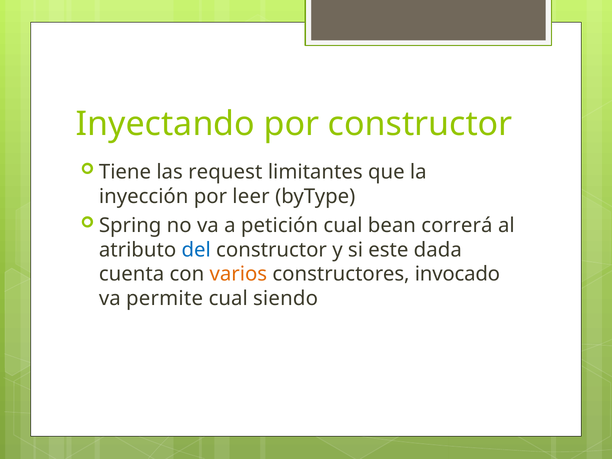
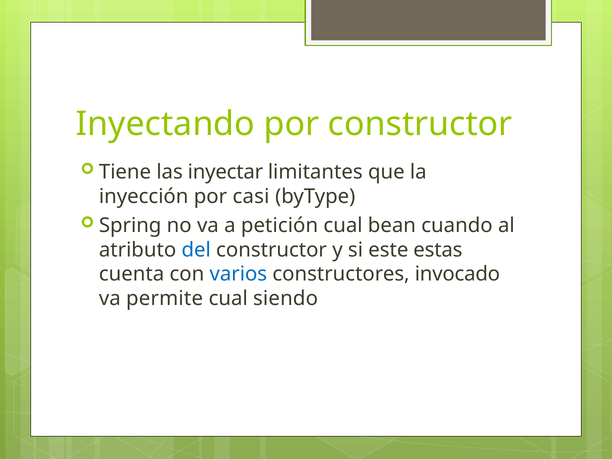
request: request -> inyectar
leer: leer -> casi
correrá: correrá -> cuando
dada: dada -> estas
varios colour: orange -> blue
